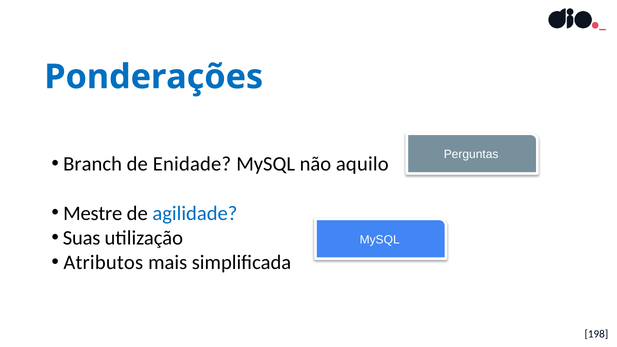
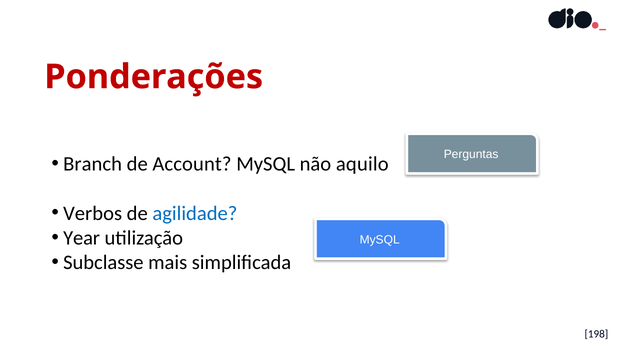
Ponderações colour: blue -> red
Enidade: Enidade -> Account
Mestre: Mestre -> Verbos
Suas: Suas -> Year
Atributos: Atributos -> Subclasse
